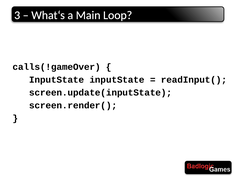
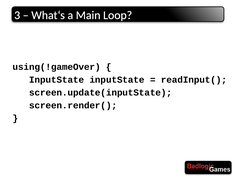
calls(!gameOver: calls(!gameOver -> using(!gameOver
